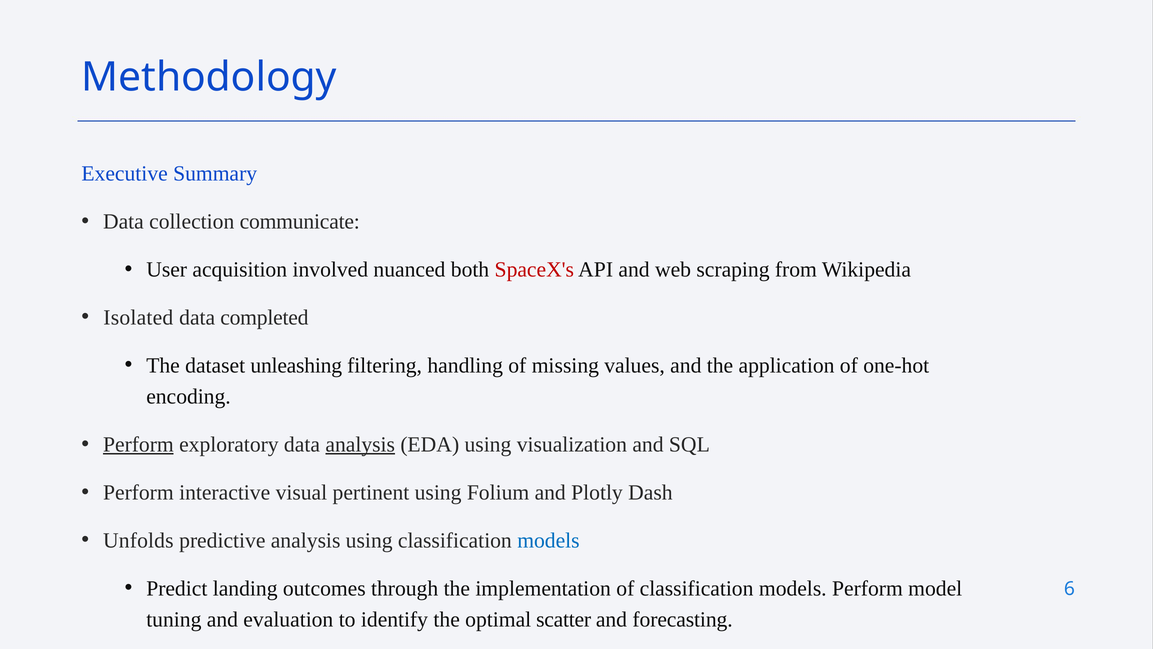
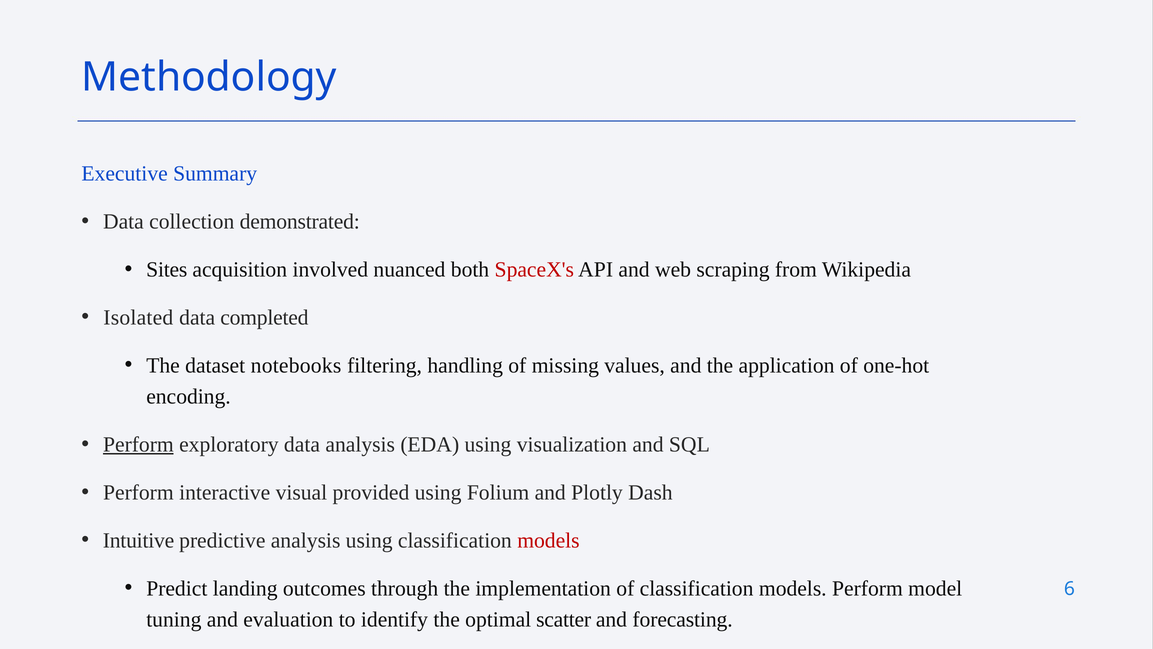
communicate: communicate -> demonstrated
User: User -> Sites
unleashing: unleashing -> notebooks
analysis at (360, 444) underline: present -> none
pertinent: pertinent -> provided
Unfolds: Unfolds -> Intuitive
models at (548, 540) colour: blue -> red
